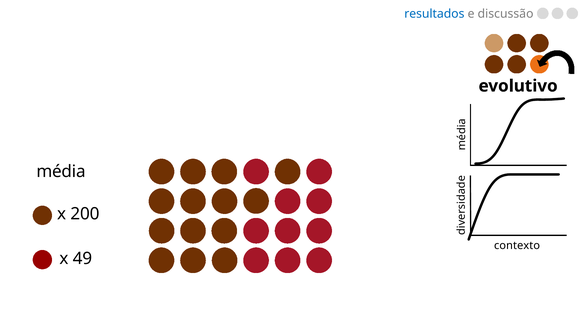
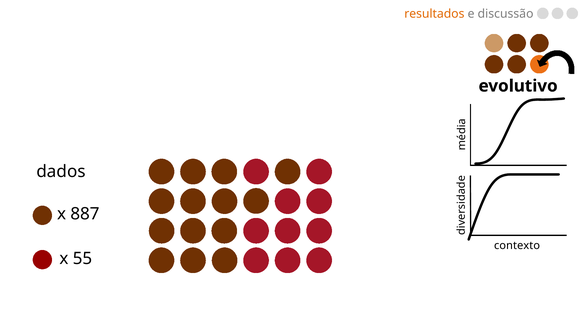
resultados colour: blue -> orange
média: média -> dados
200: 200 -> 887
49: 49 -> 55
